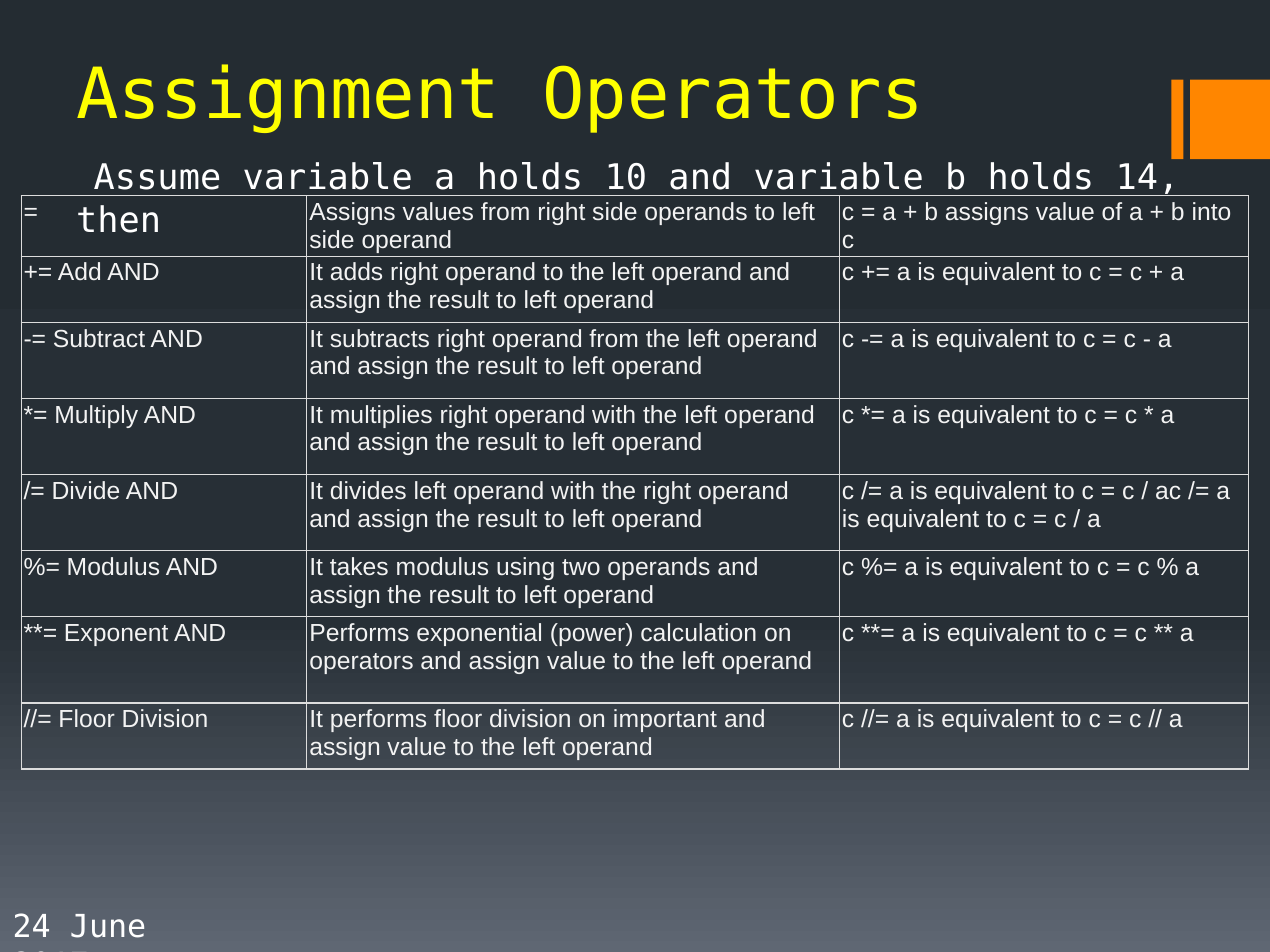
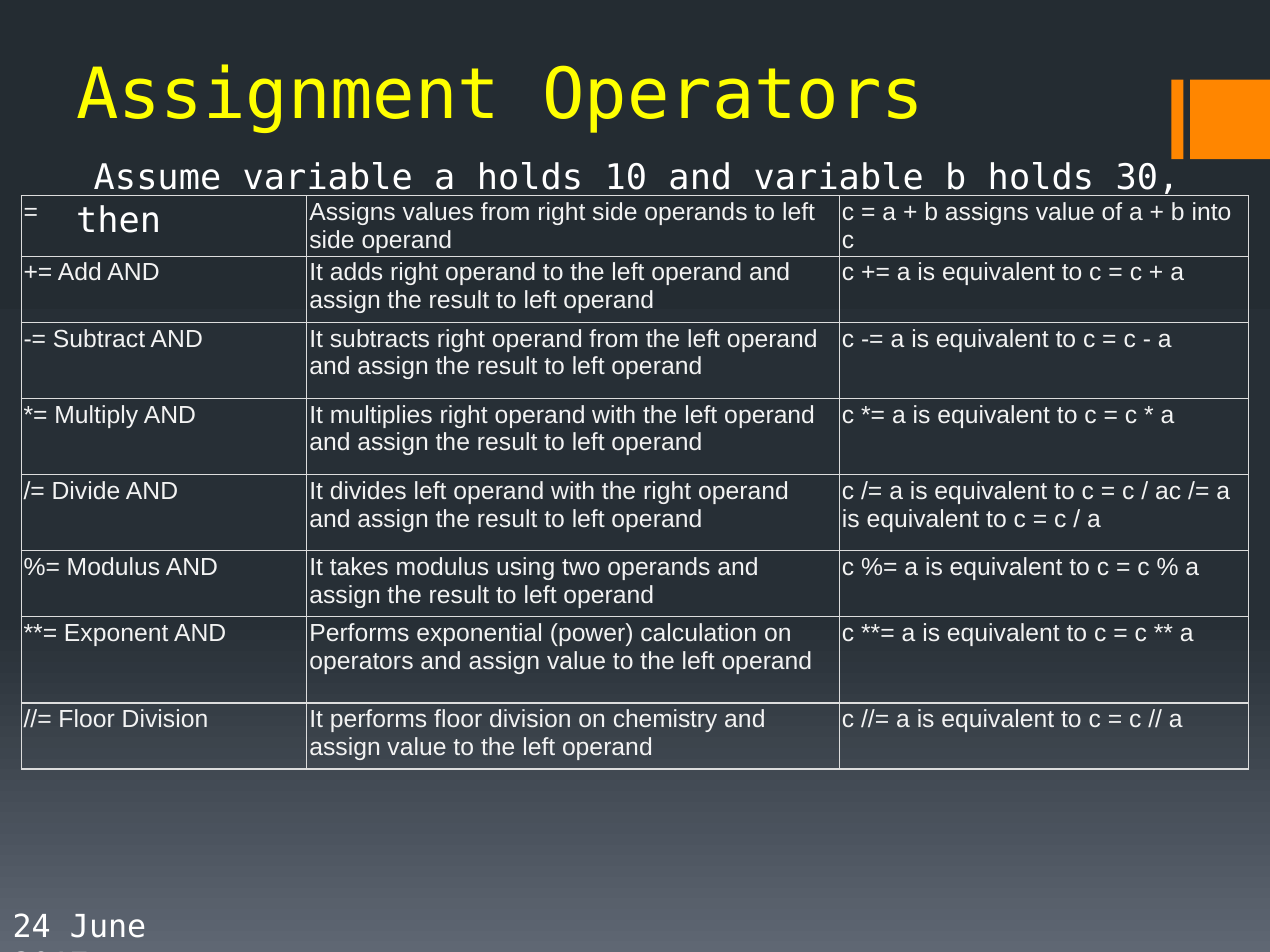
14: 14 -> 30
important: important -> chemistry
